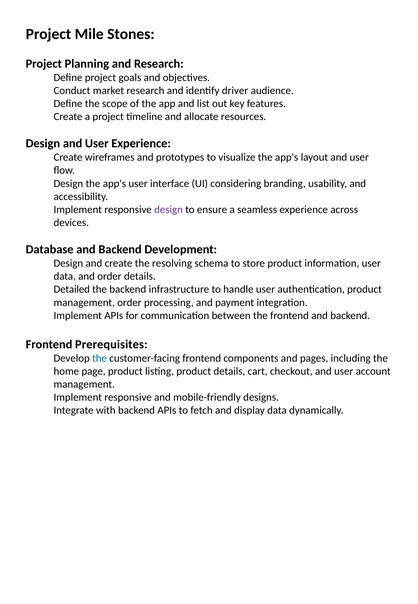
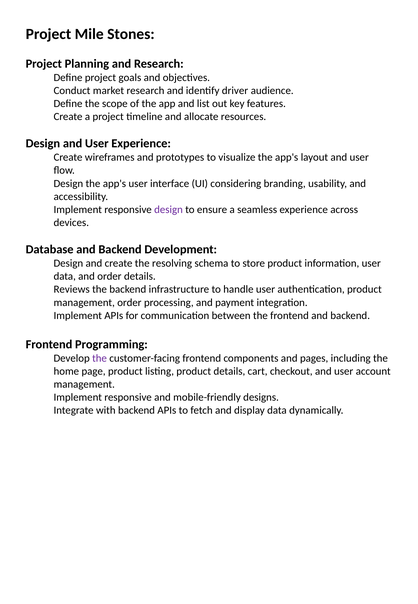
Detailed: Detailed -> Reviews
Prerequisites: Prerequisites -> Programming
the at (100, 358) colour: blue -> purple
